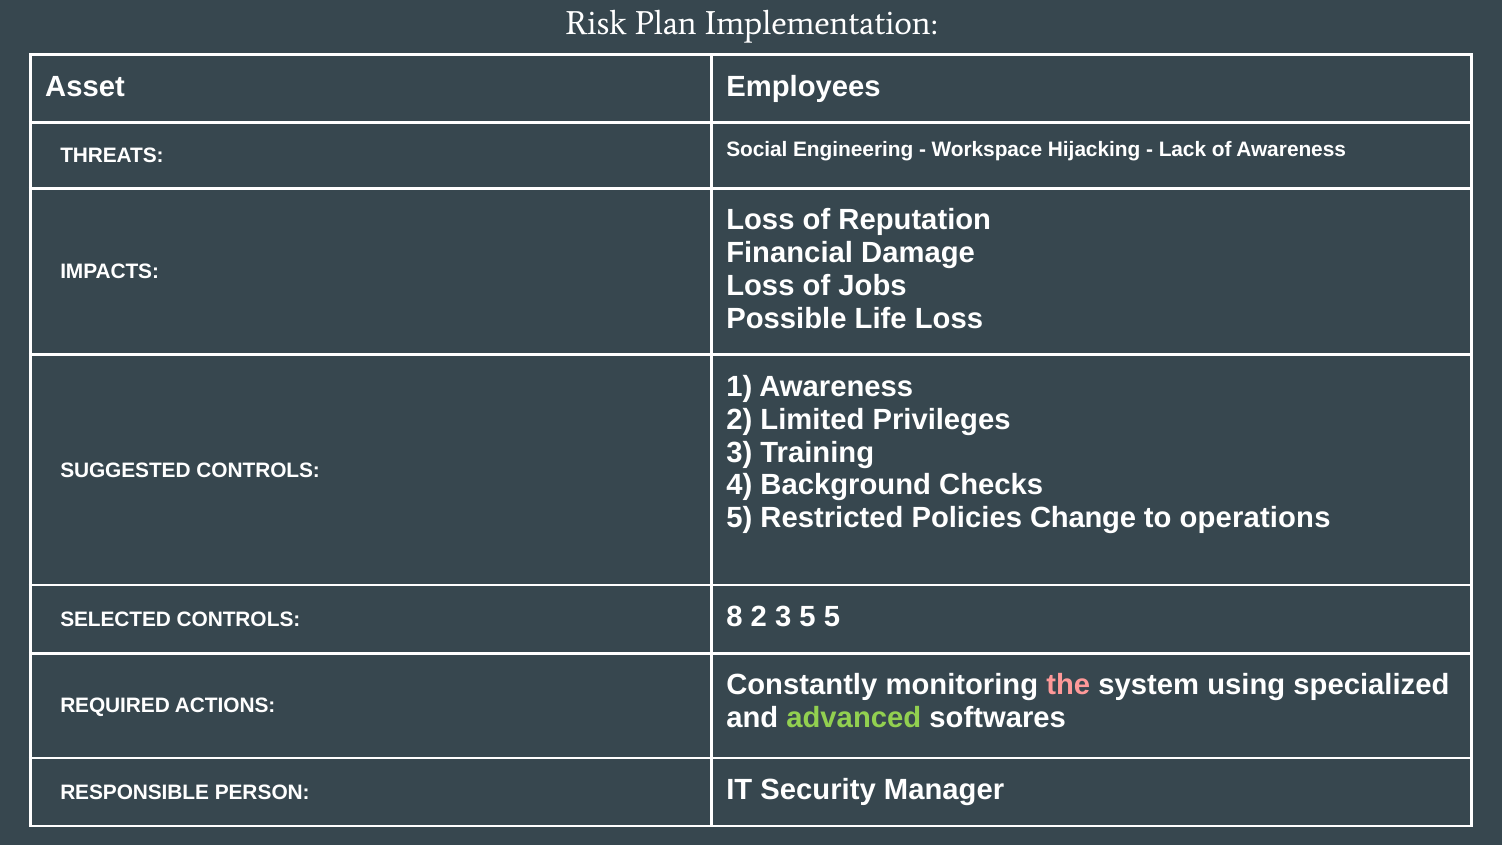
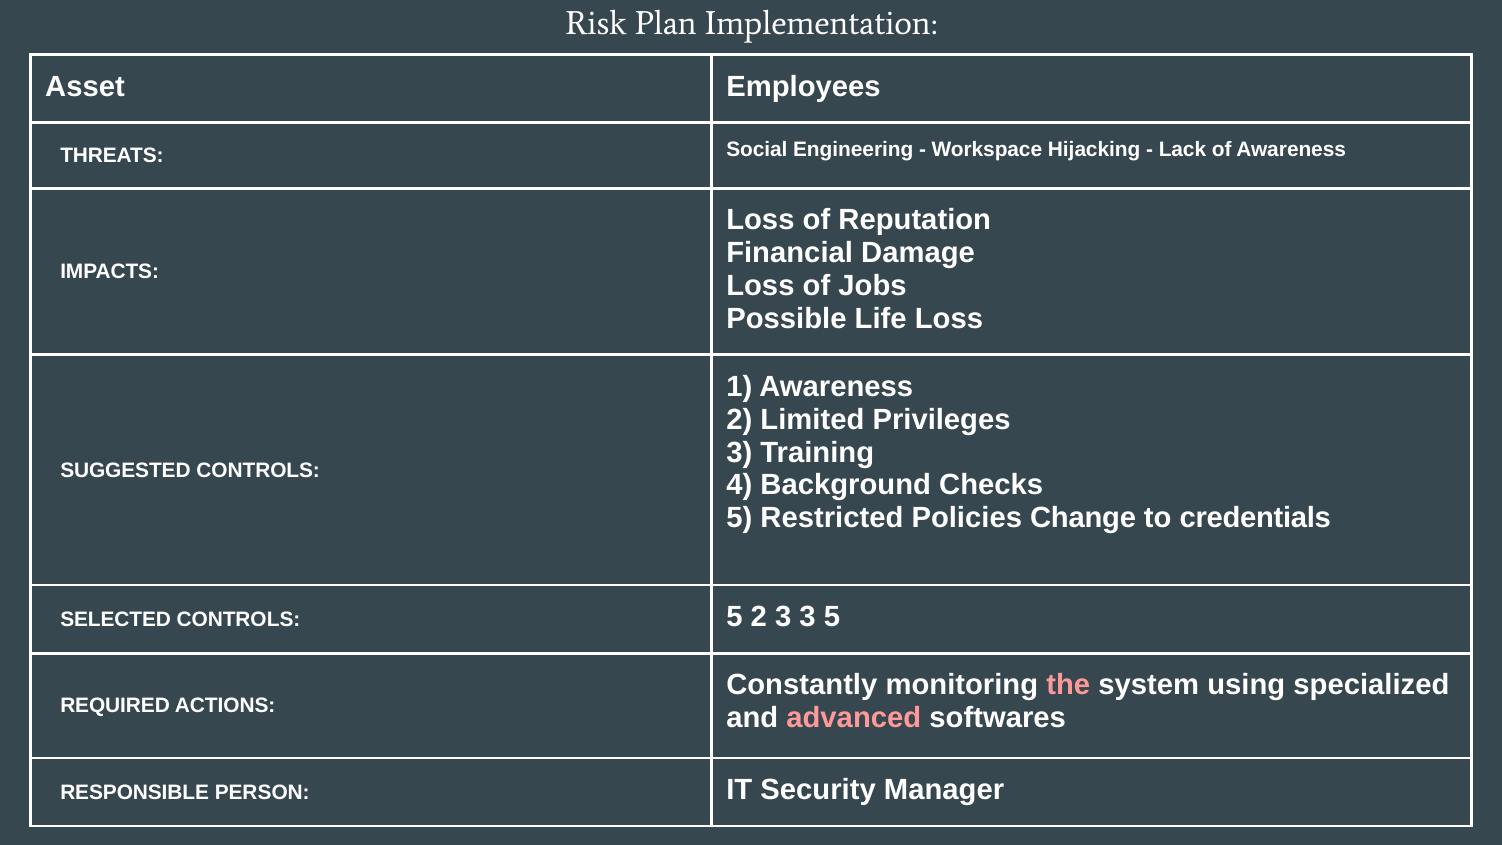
operations: operations -> credentials
CONTROLS 8: 8 -> 5
3 5: 5 -> 3
advanced colour: light green -> pink
